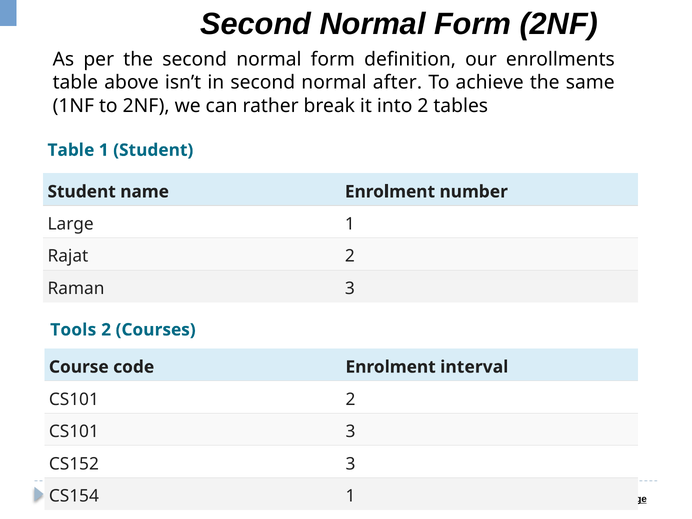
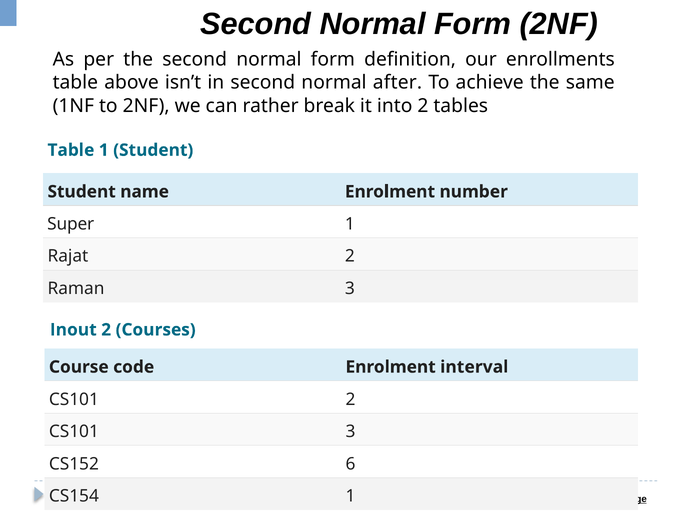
Large: Large -> Super
Tools: Tools -> Inout
CS152 3: 3 -> 6
